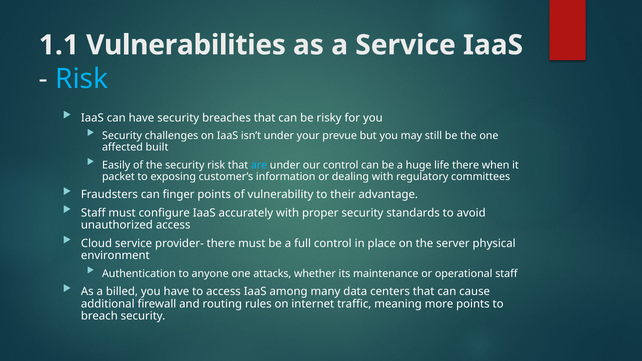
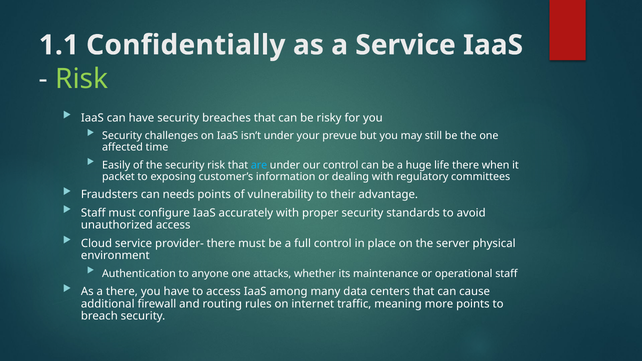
Vulnerabilities: Vulnerabilities -> Confidentially
Risk at (82, 79) colour: light blue -> light green
built: built -> time
finger: finger -> needs
a billed: billed -> there
